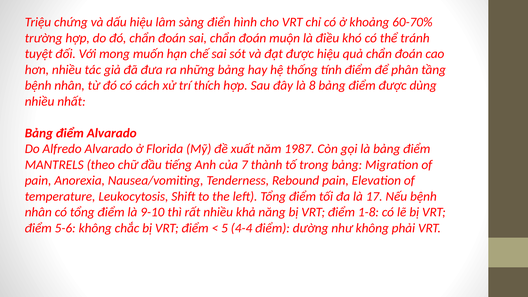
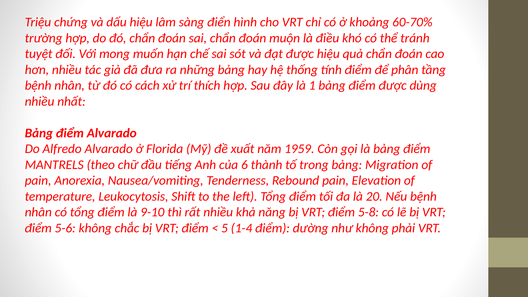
8: 8 -> 1
1987: 1987 -> 1959
7: 7 -> 6
17: 17 -> 20
1-8: 1-8 -> 5-8
4-4: 4-4 -> 1-4
